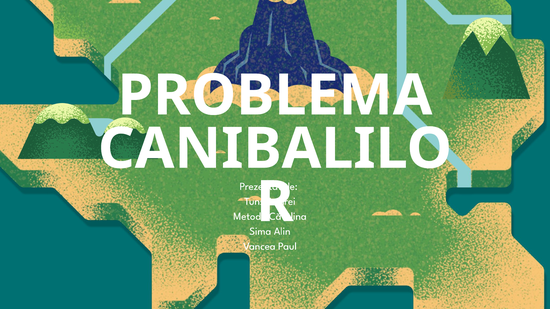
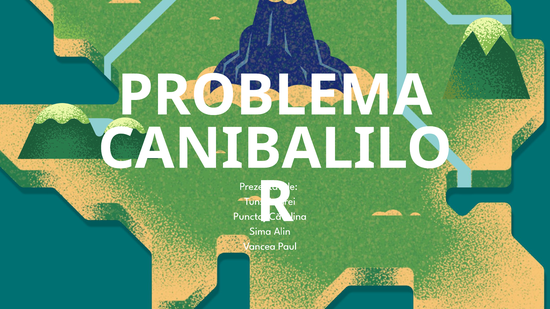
Metode: Metode -> Punctaj
